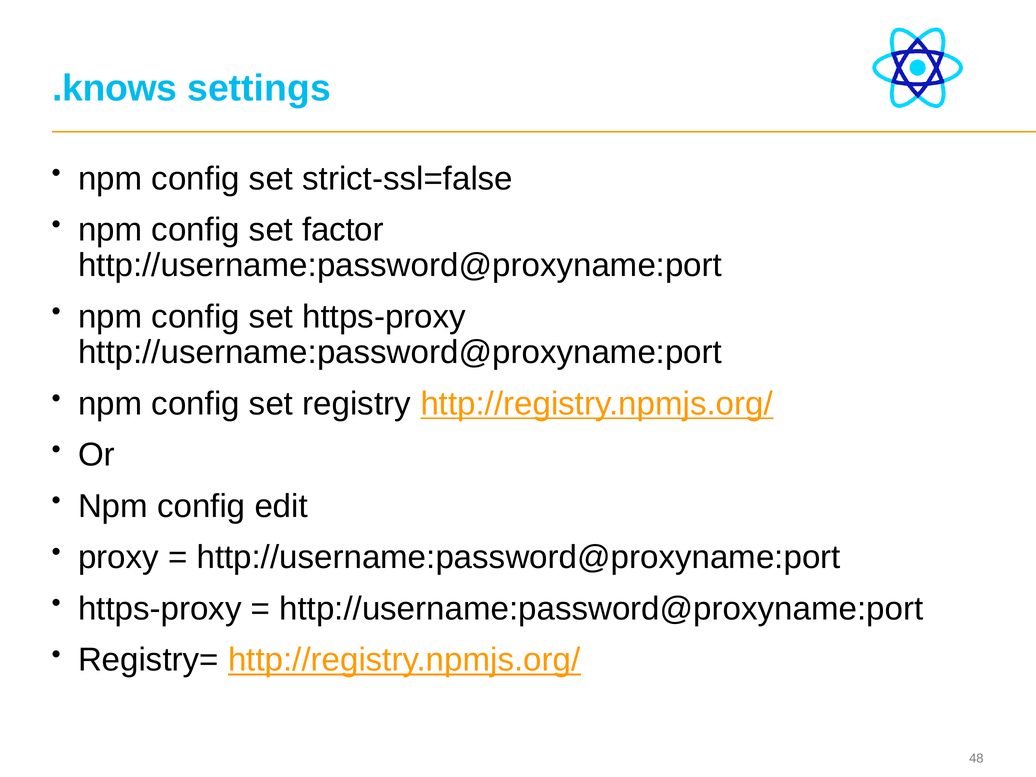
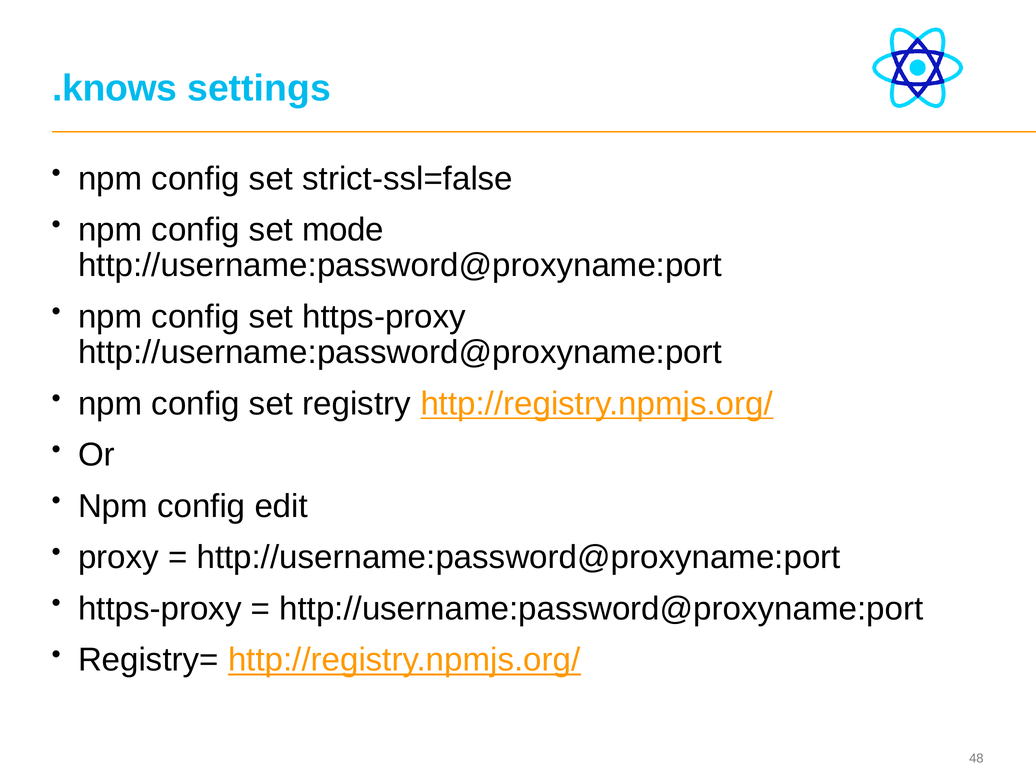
factor: factor -> mode
